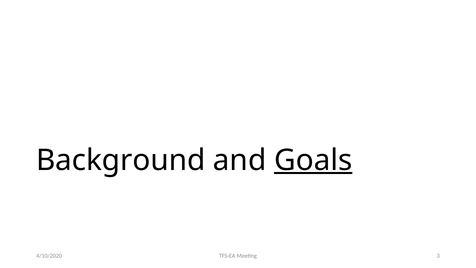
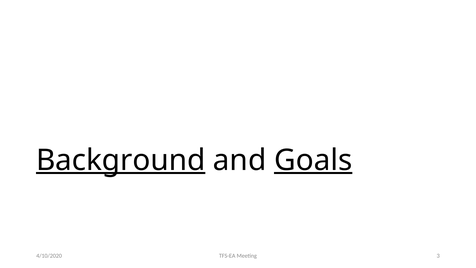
Background underline: none -> present
